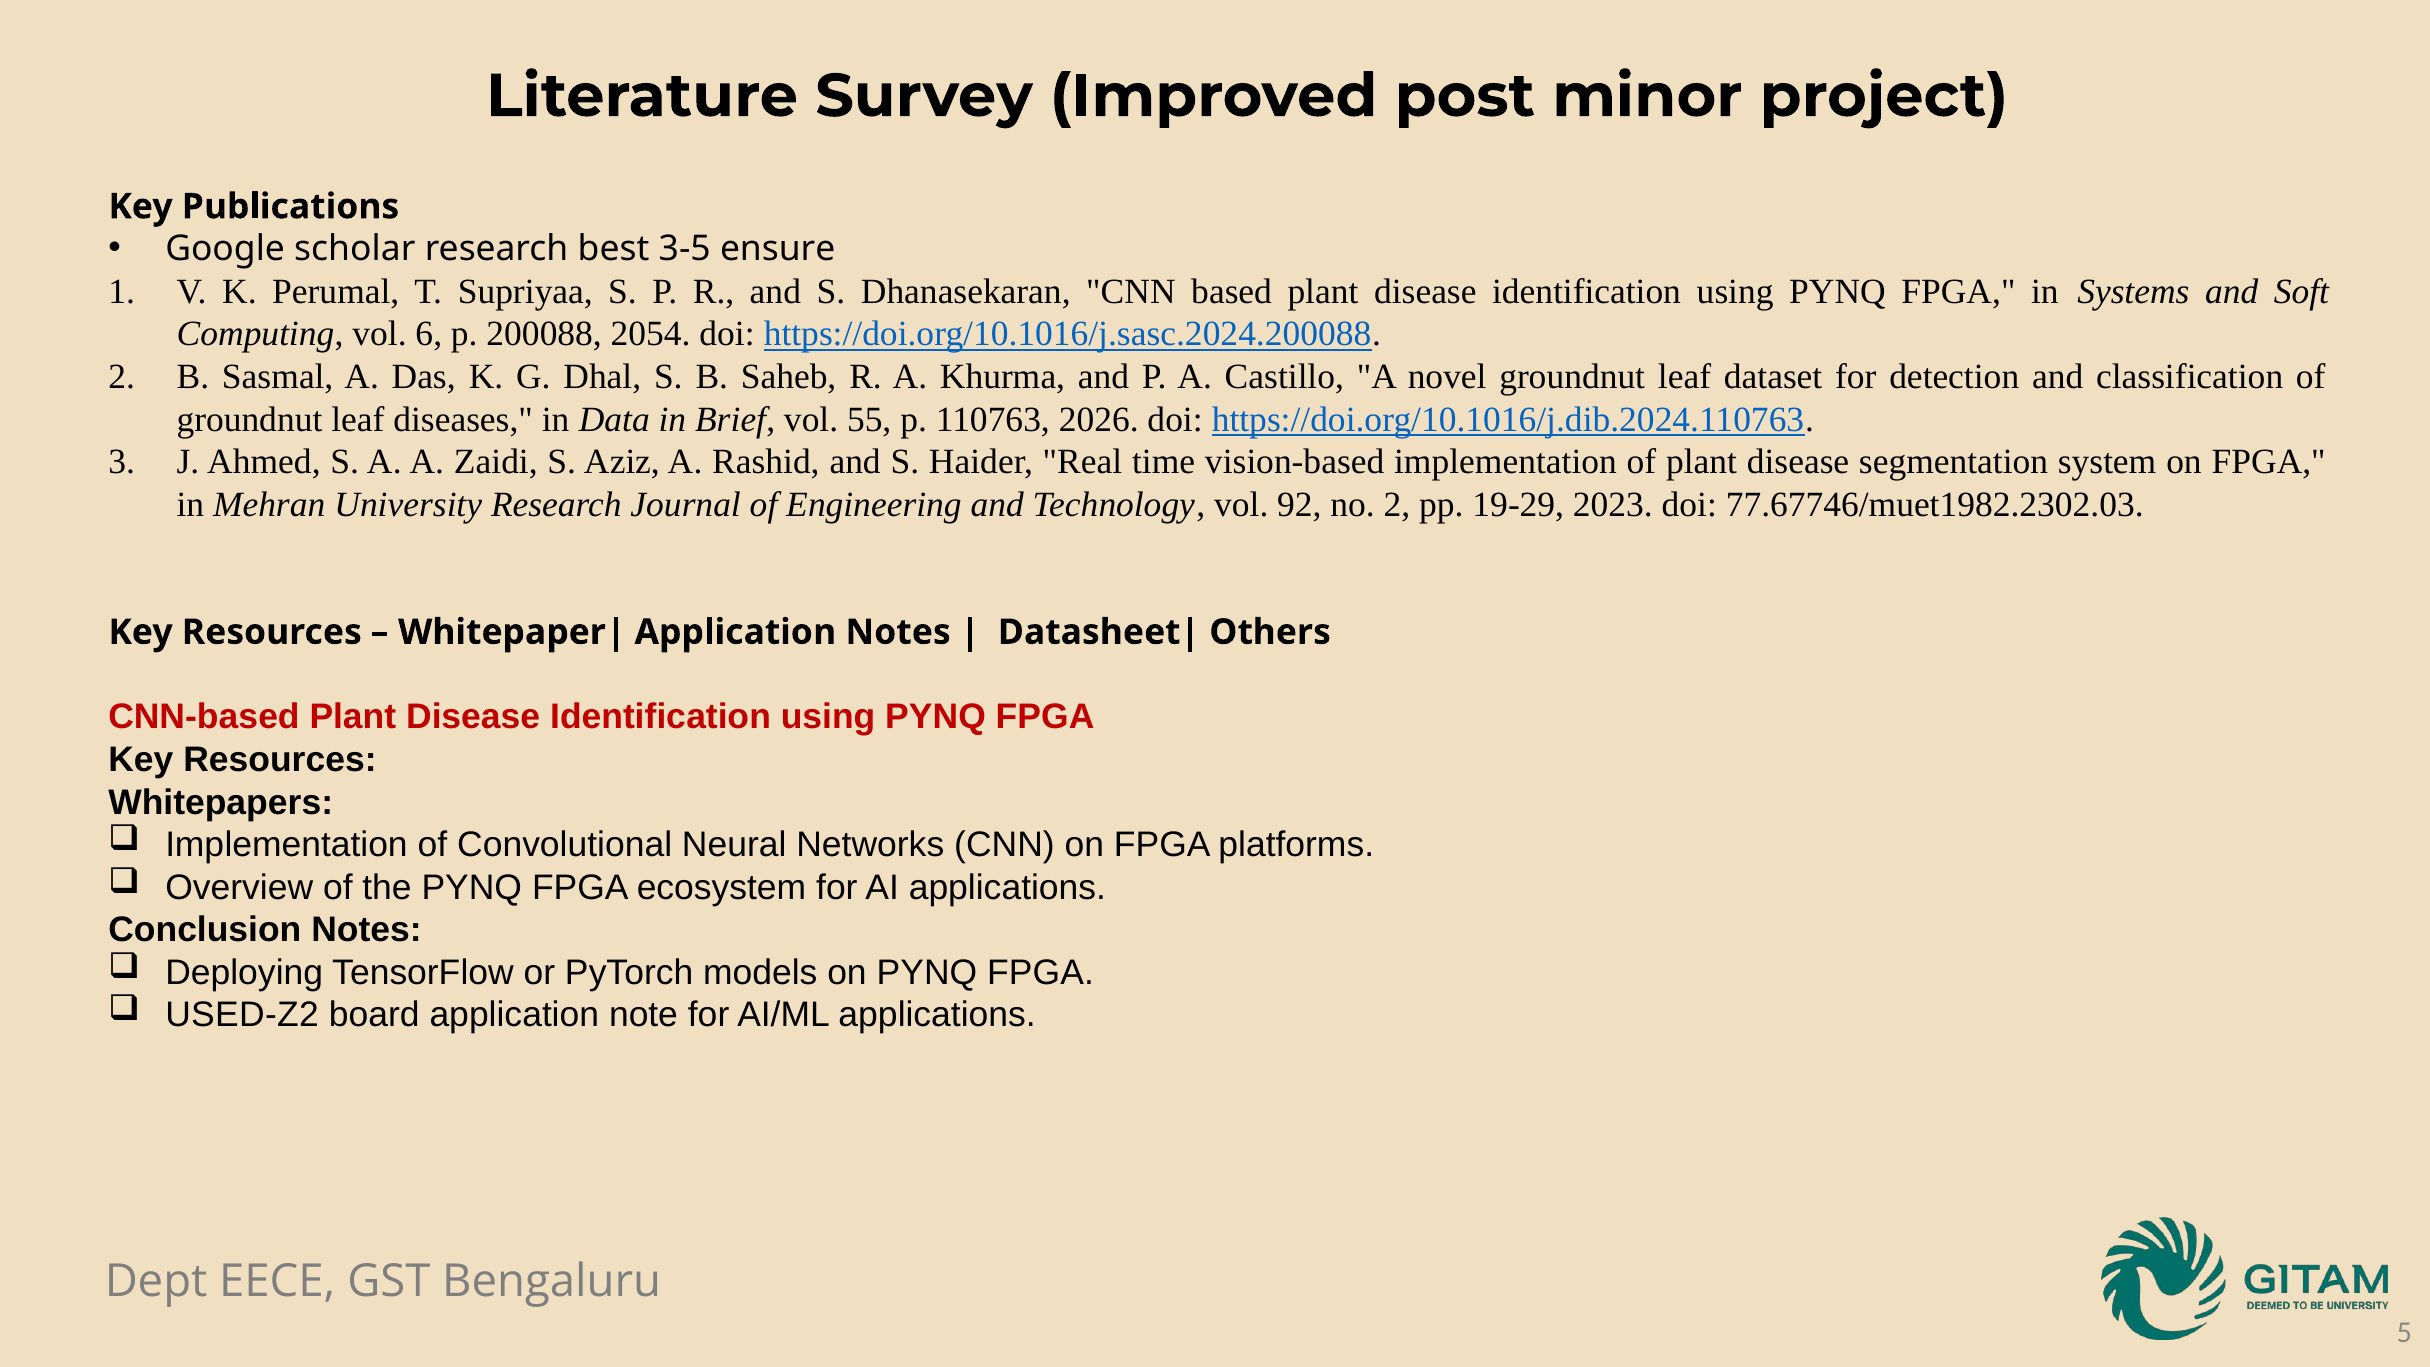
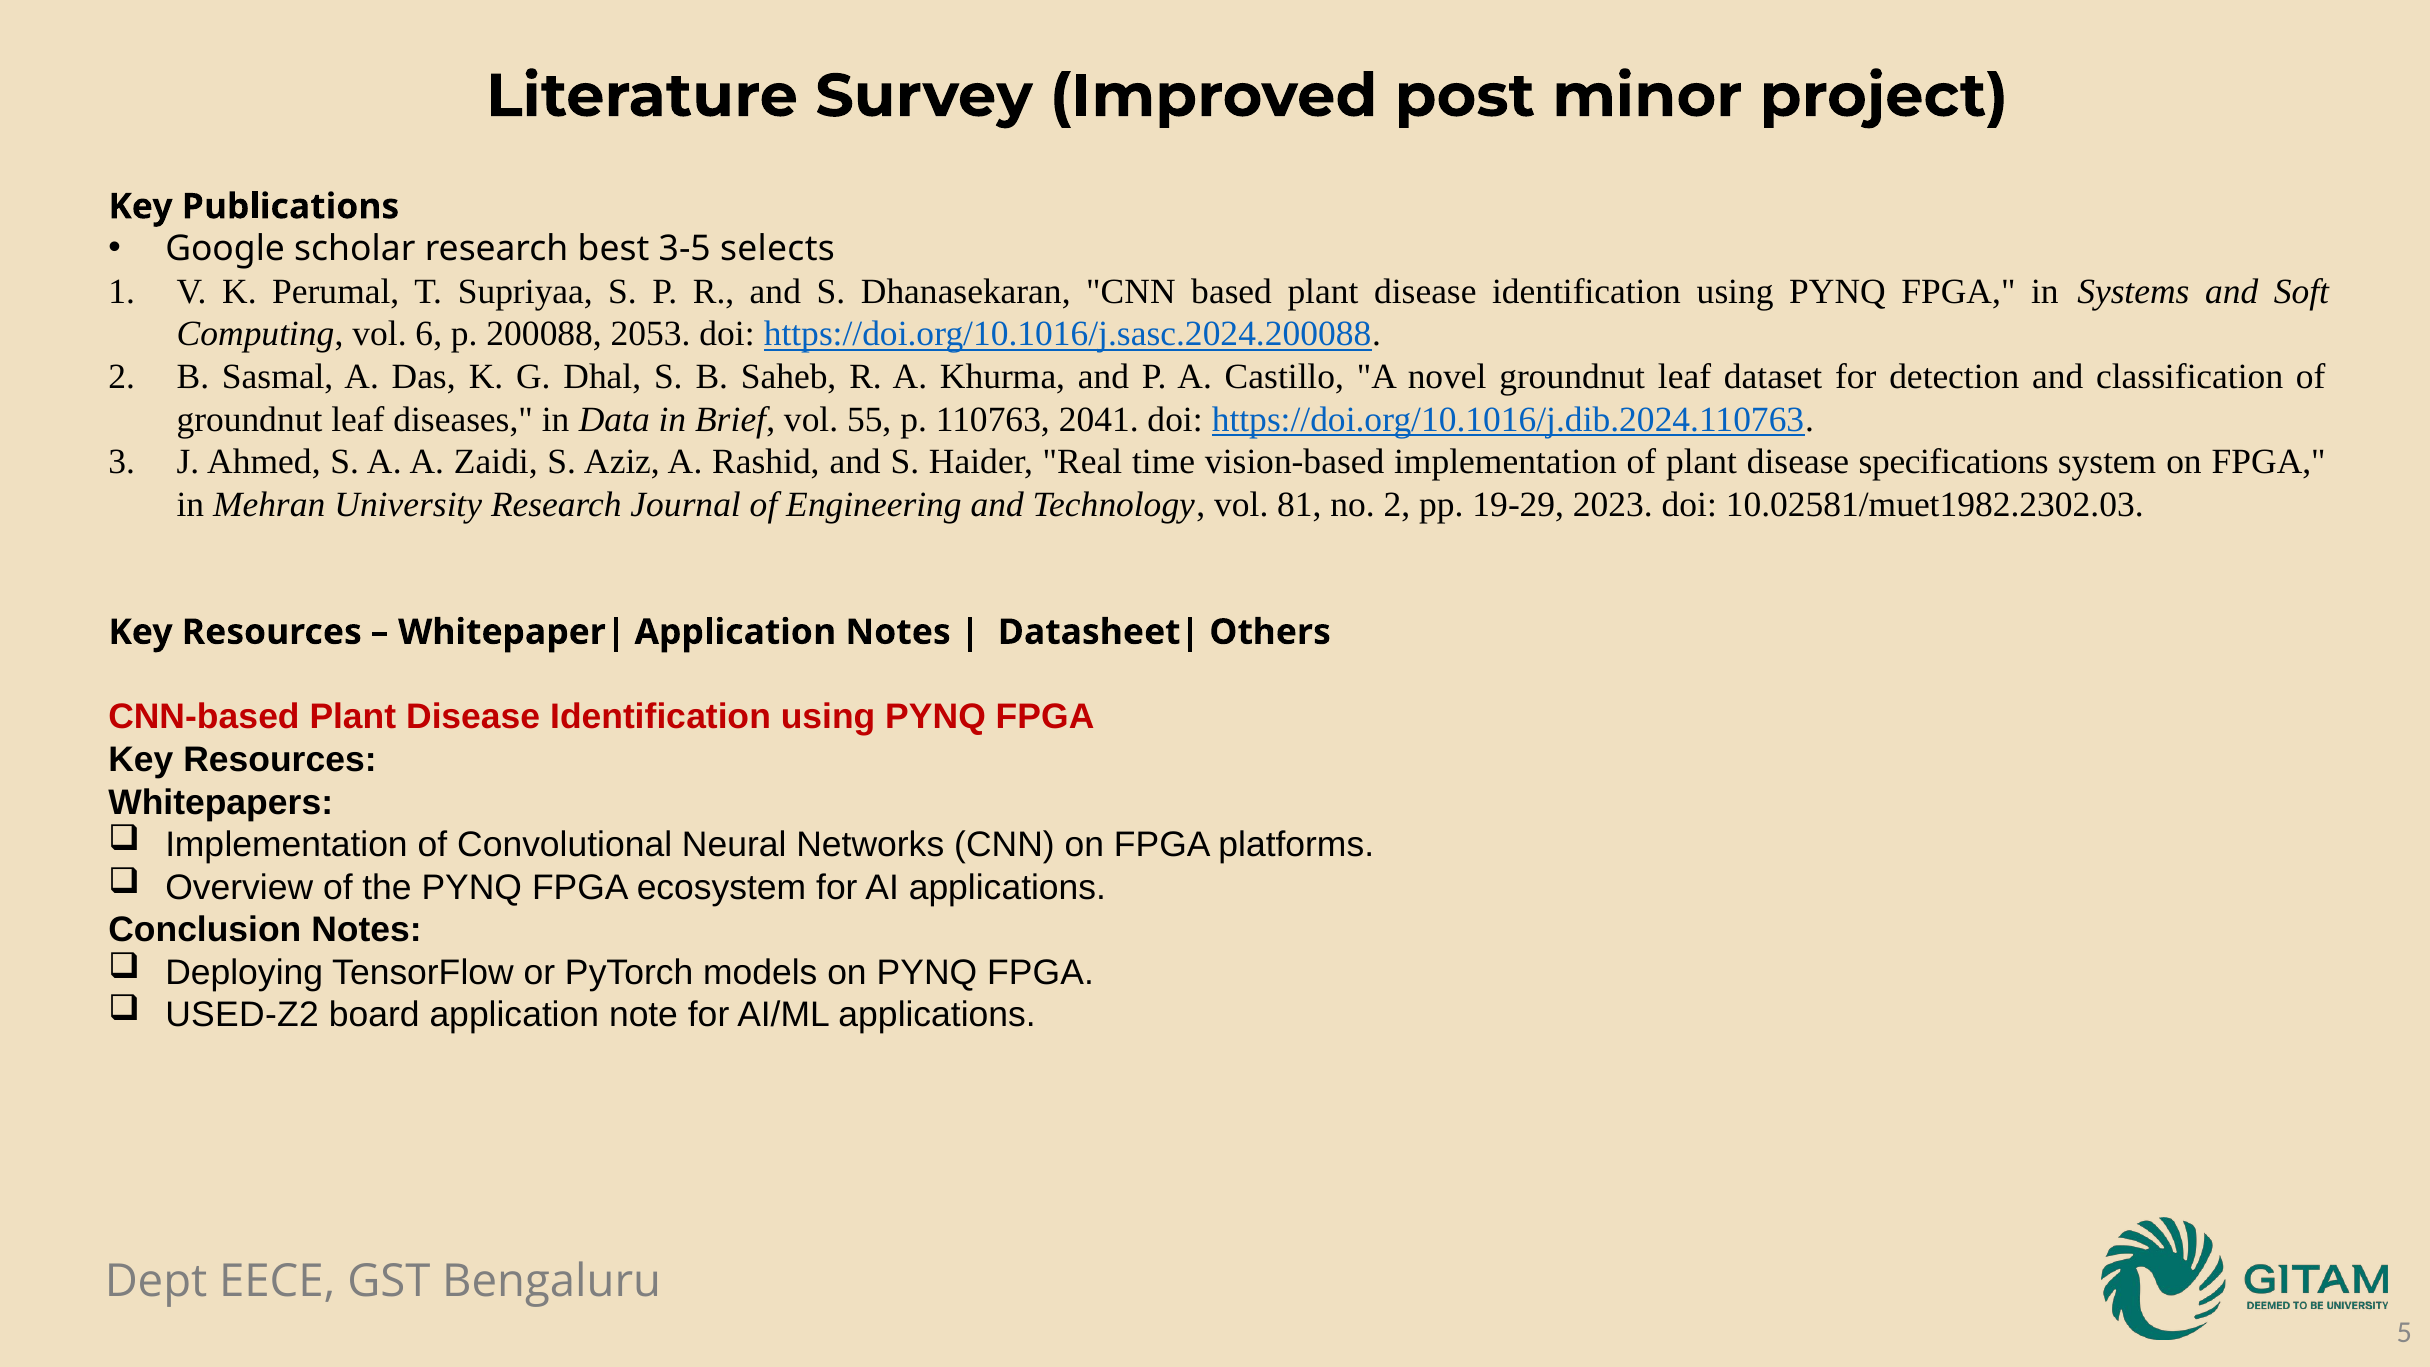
ensure: ensure -> selects
2054: 2054 -> 2053
2026: 2026 -> 2041
segmentation: segmentation -> specifications
92: 92 -> 81
77.67746/muet1982.2302.03: 77.67746/muet1982.2302.03 -> 10.02581/muet1982.2302.03
